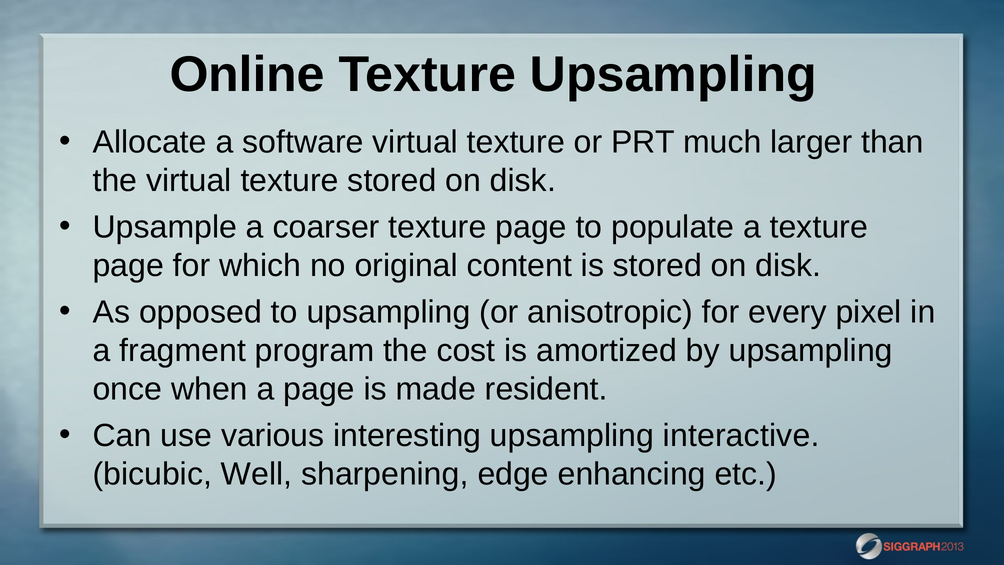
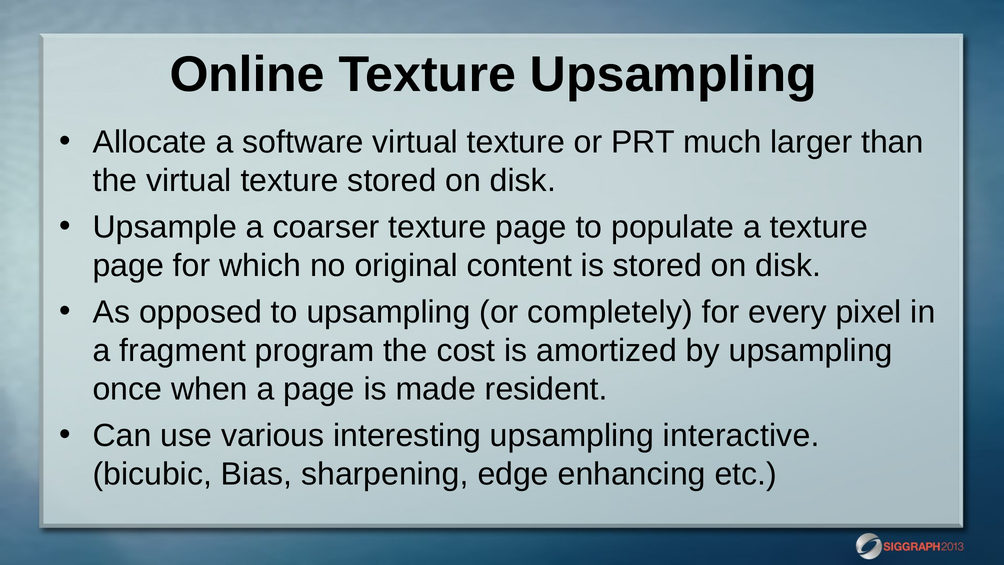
anisotropic: anisotropic -> completely
Well: Well -> Bias
